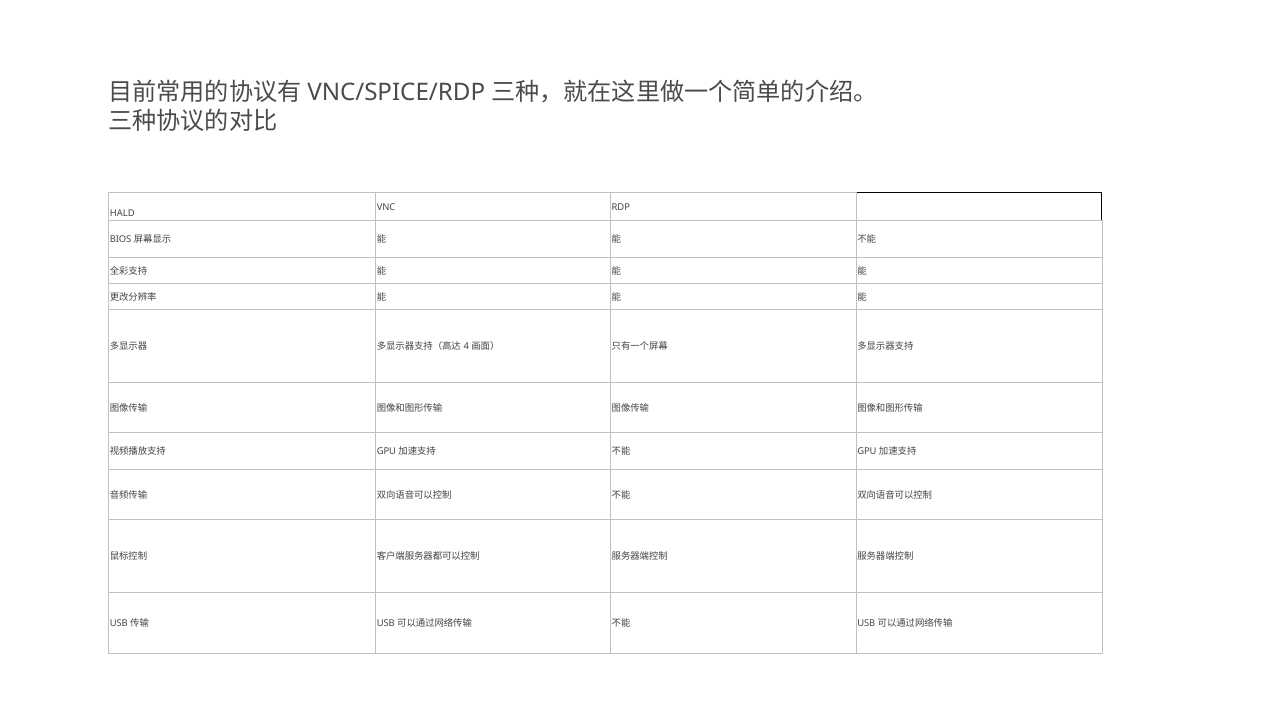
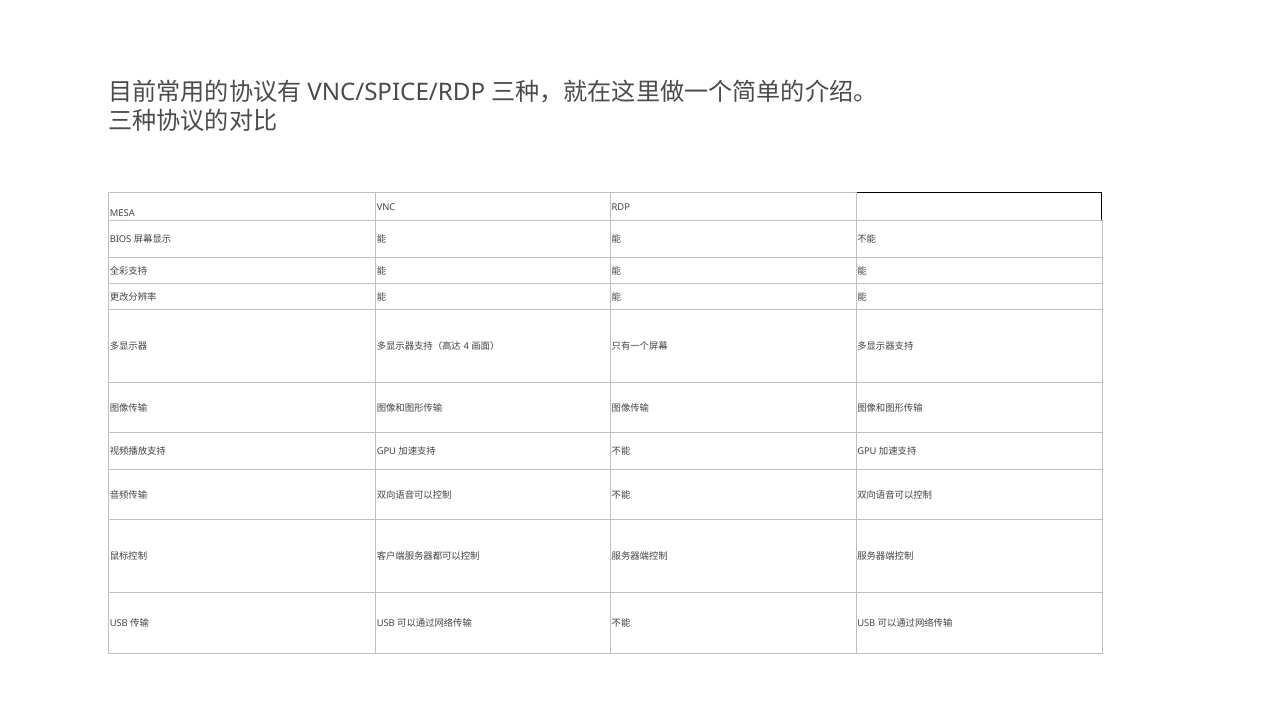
HALD: HALD -> MESA
